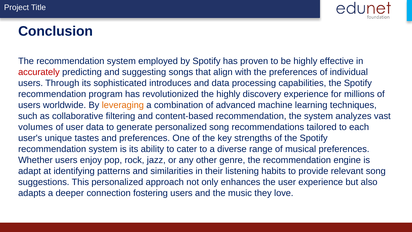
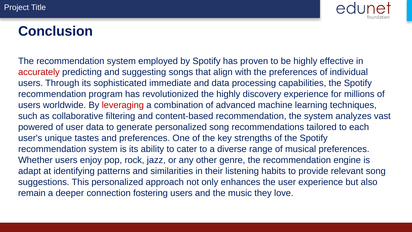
introduces: introduces -> immediate
leveraging colour: orange -> red
volumes: volumes -> powered
adapts: adapts -> remain
